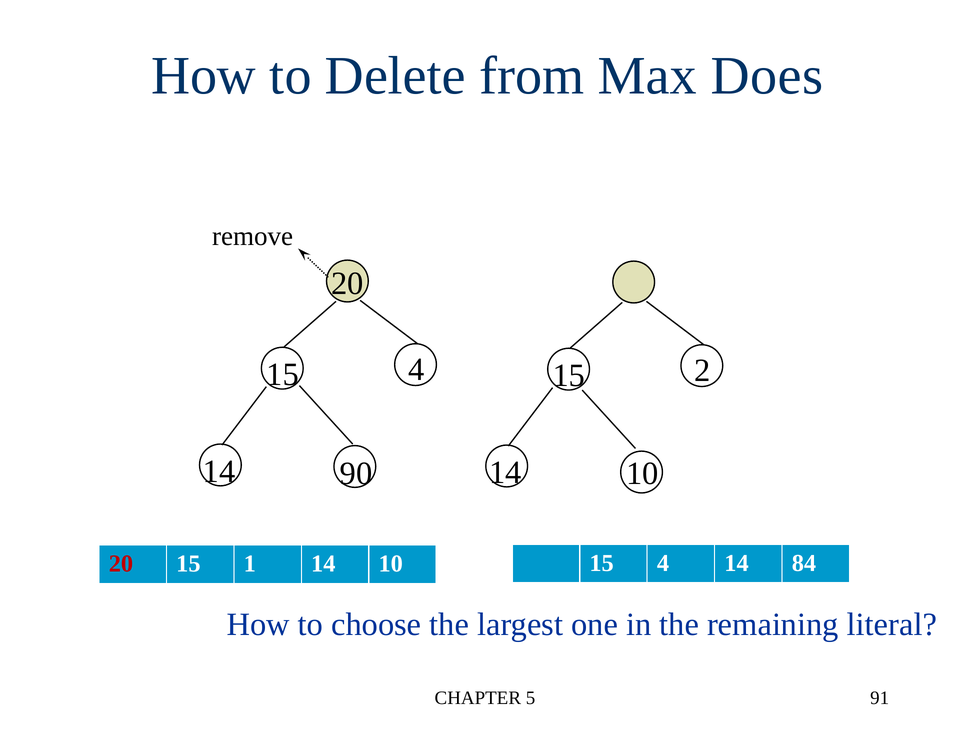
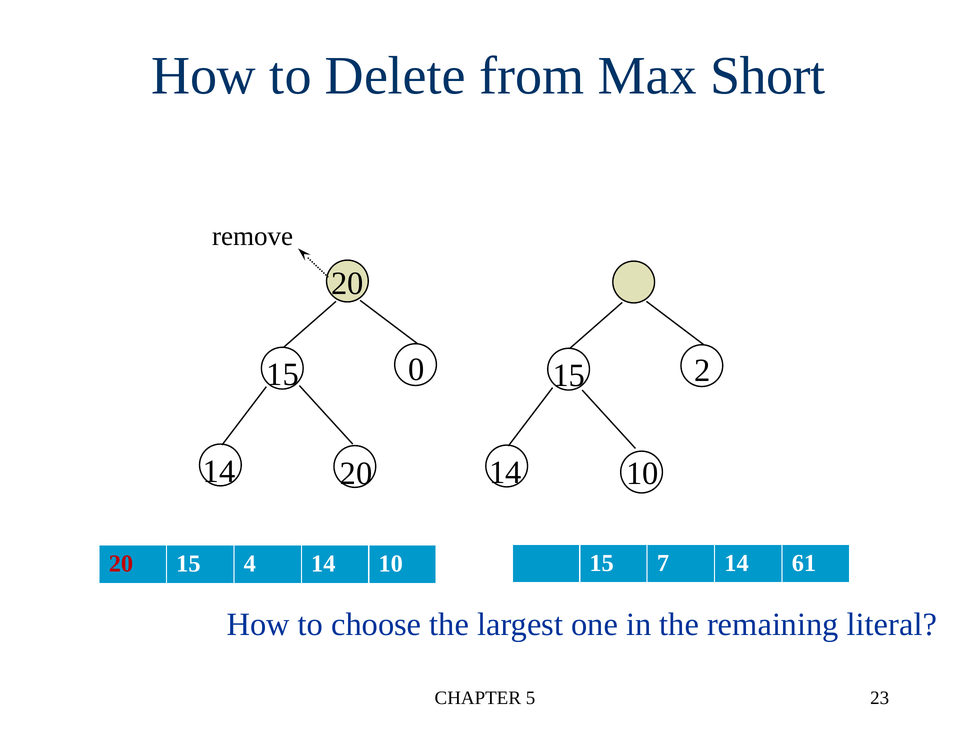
Does: Does -> Short
4 at (416, 369): 4 -> 0
14 90: 90 -> 20
1: 1 -> 4
10 15 4: 4 -> 7
84: 84 -> 61
91: 91 -> 23
